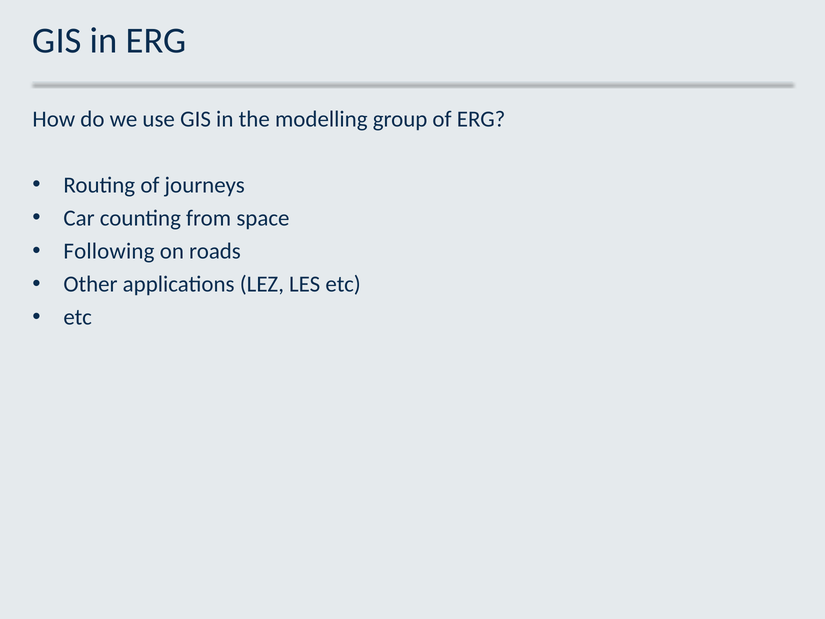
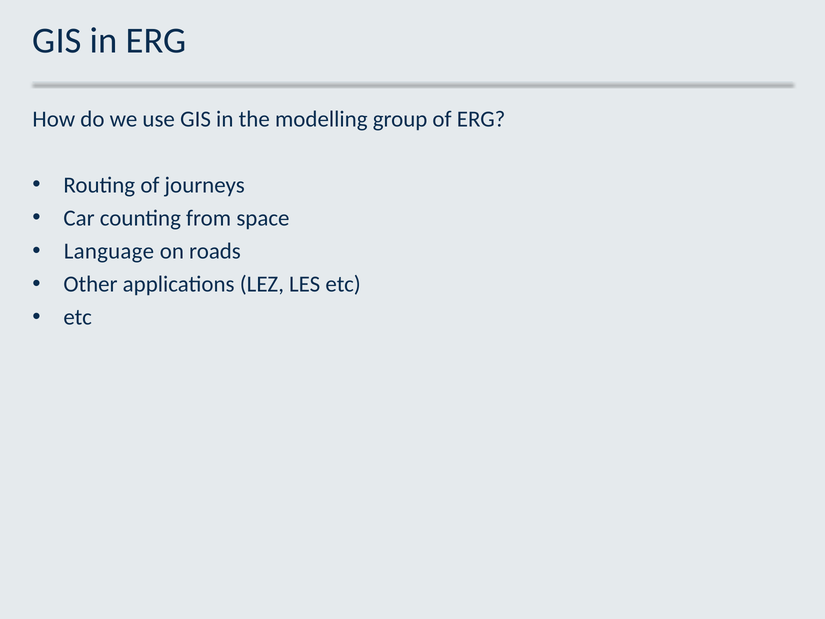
Following: Following -> Language
